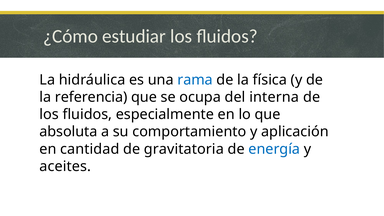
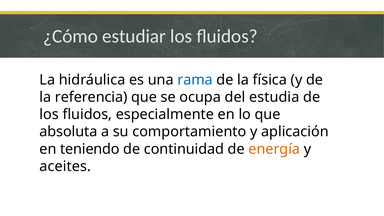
interna: interna -> estudia
cantidad: cantidad -> teniendo
gravitatoria: gravitatoria -> continuidad
energía colour: blue -> orange
